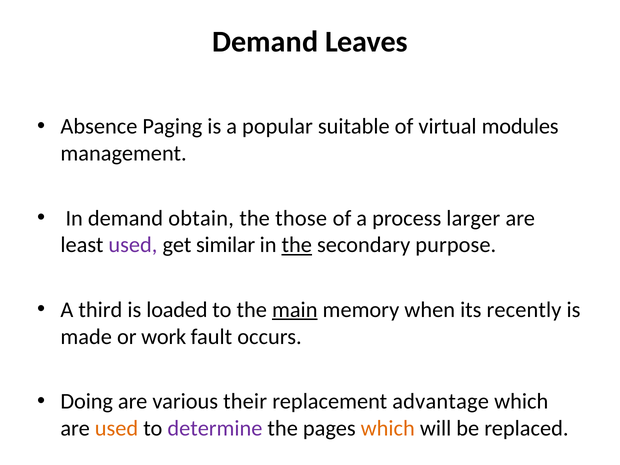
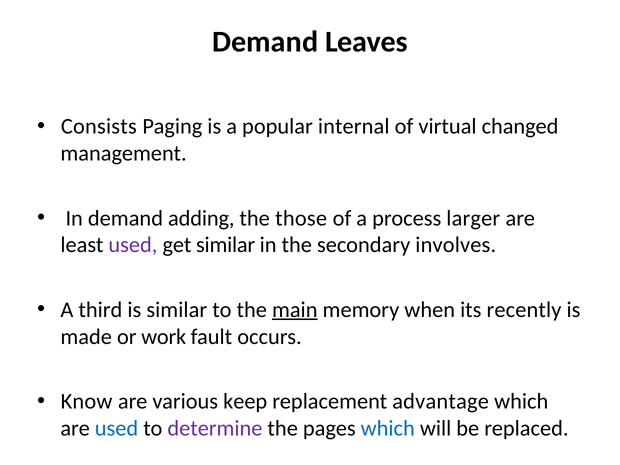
Absence: Absence -> Consists
suitable: suitable -> internal
modules: modules -> changed
obtain: obtain -> adding
the at (297, 245) underline: present -> none
purpose: purpose -> involves
is loaded: loaded -> similar
Doing: Doing -> Know
their: their -> keep
used at (117, 428) colour: orange -> blue
which at (388, 428) colour: orange -> blue
